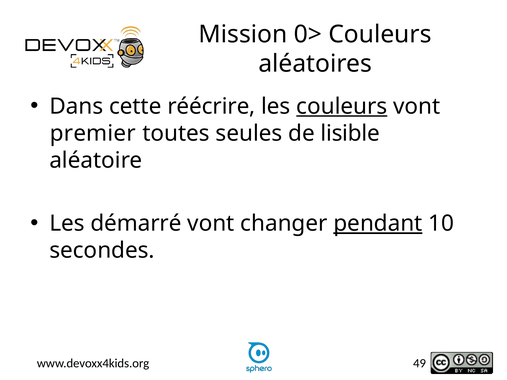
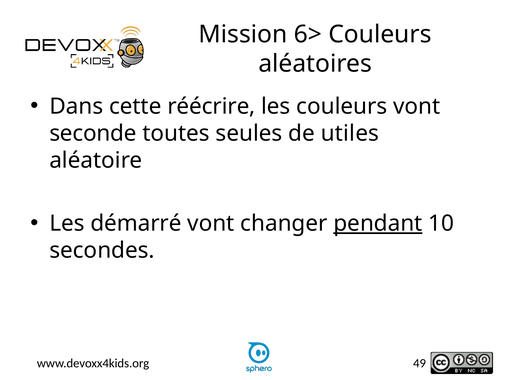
0>: 0> -> 6>
couleurs at (342, 106) underline: present -> none
premier: premier -> seconde
lisible: lisible -> utiles
